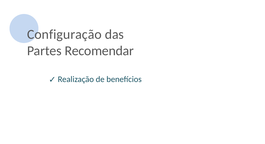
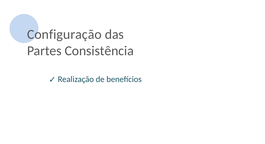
Recomendar: Recomendar -> Consistência
